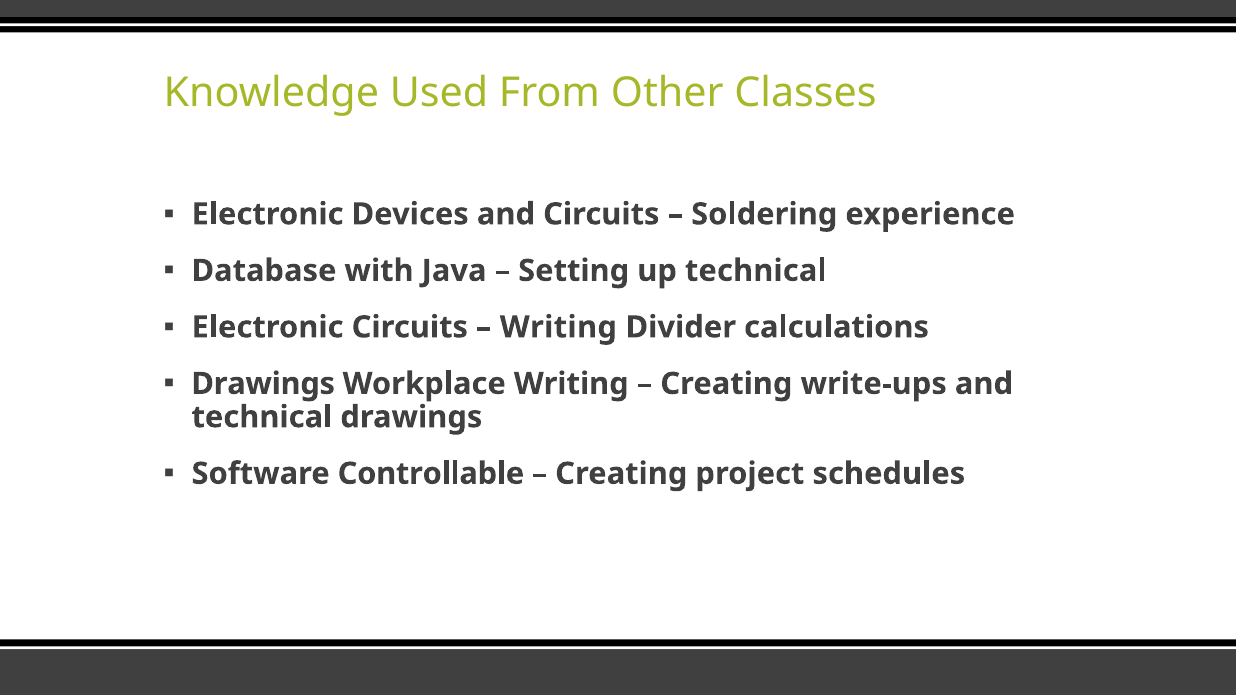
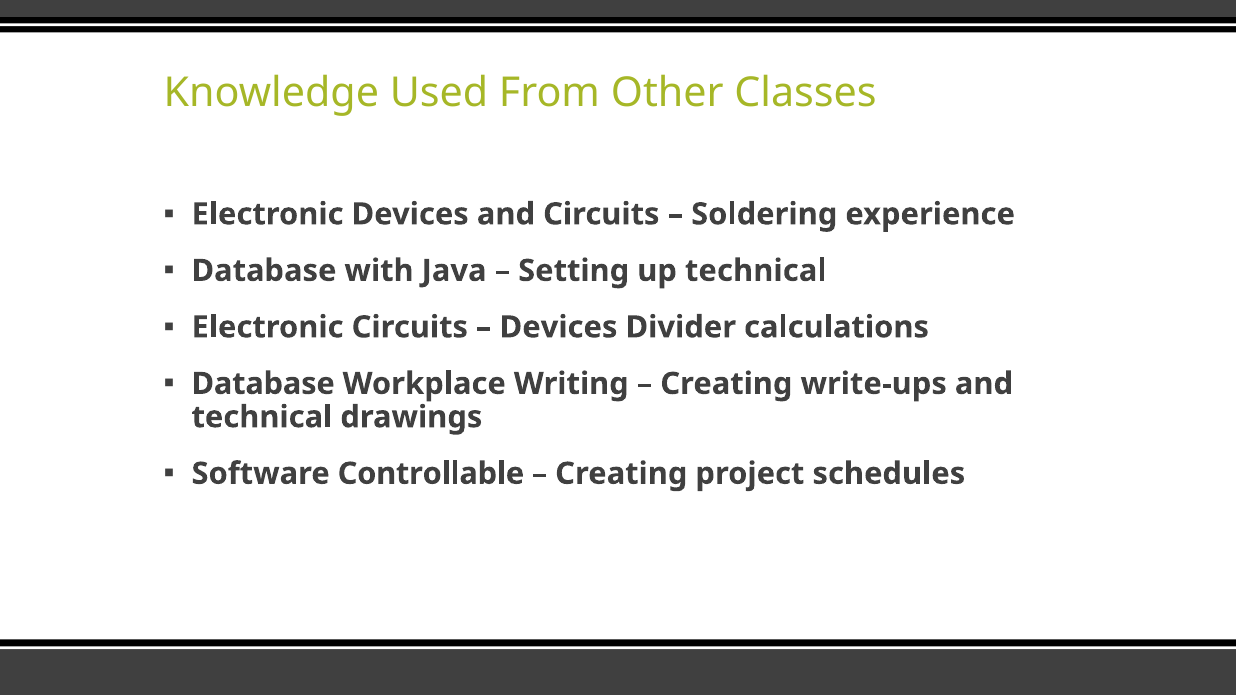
Writing at (558, 327): Writing -> Devices
Drawings at (263, 384): Drawings -> Database
